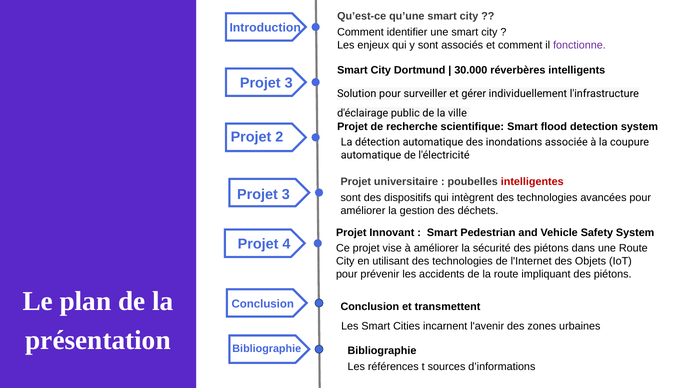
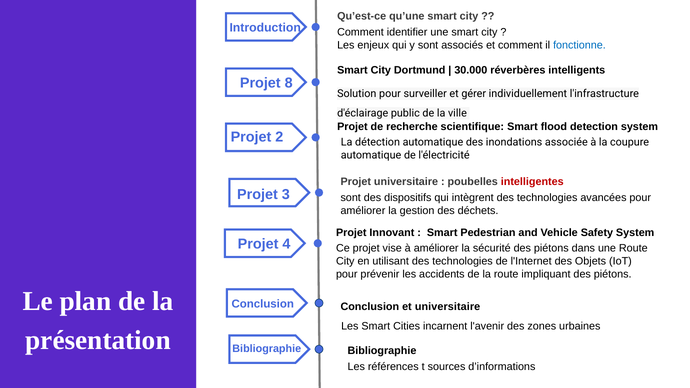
fonctionne colour: purple -> blue
3 at (289, 83): 3 -> 8
et transmettent: transmettent -> universitaire
